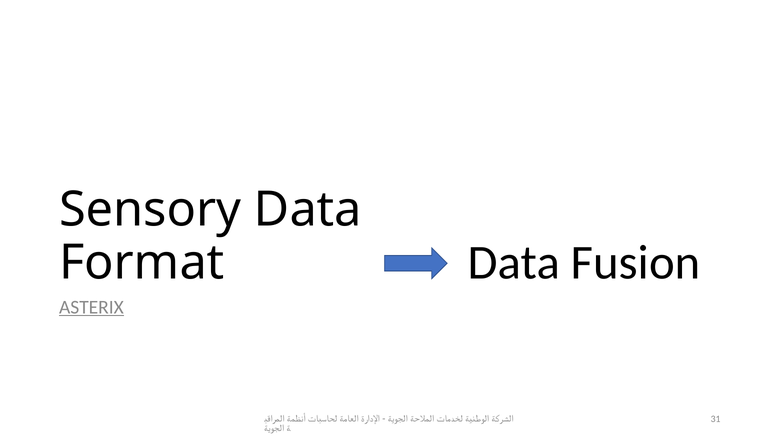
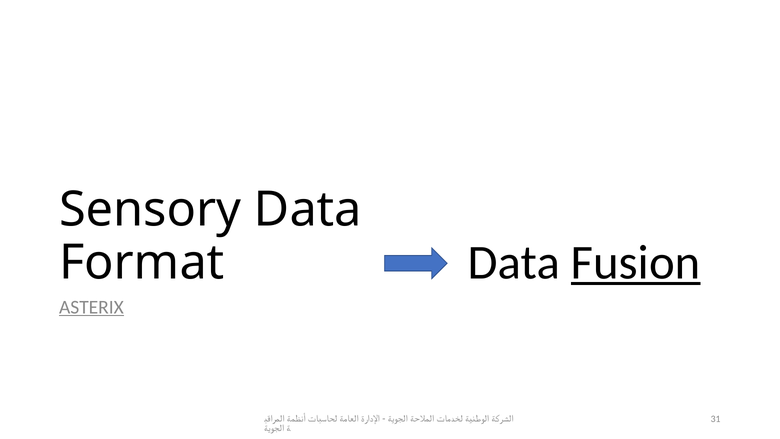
Fusion underline: none -> present
